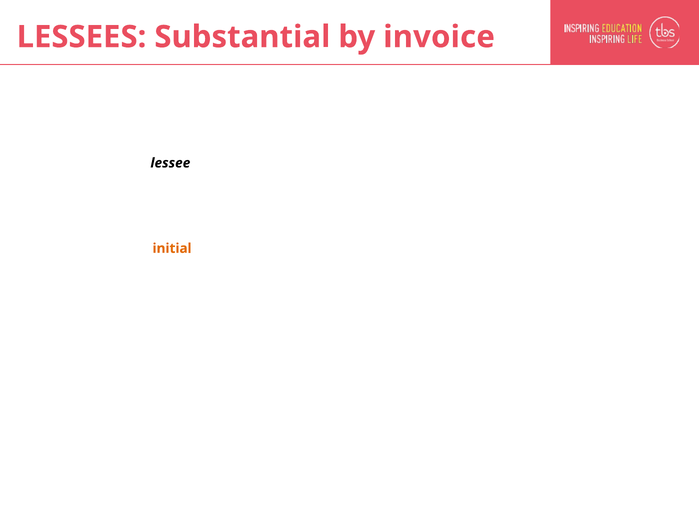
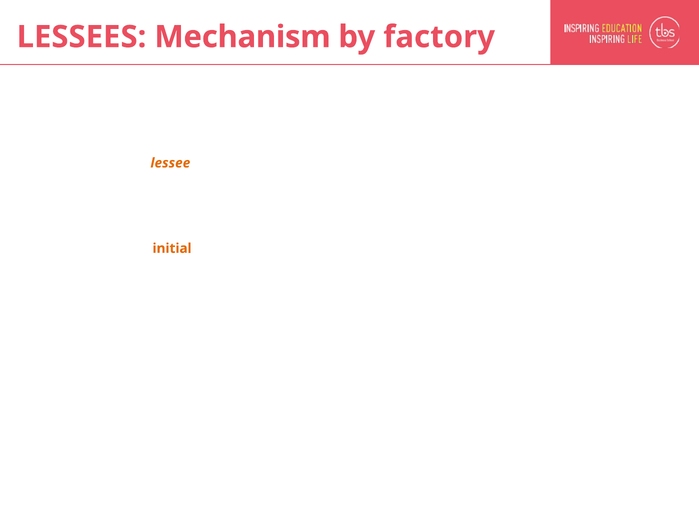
Substantial: Substantial -> Mechanism
invoice: invoice -> factory
lessee colour: black -> orange
